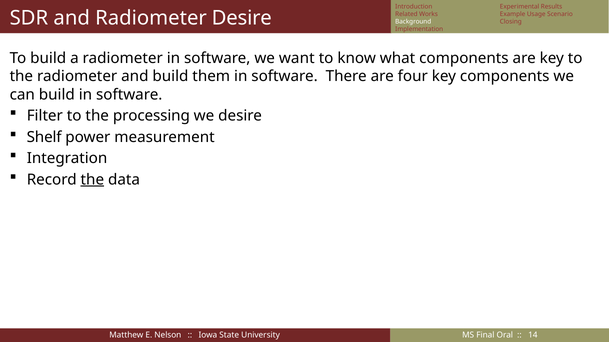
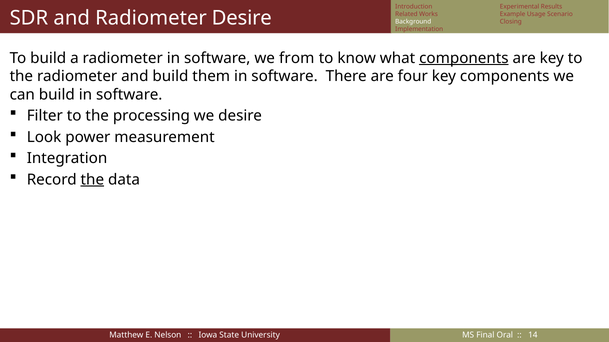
want: want -> from
components at (464, 58) underline: none -> present
Shelf: Shelf -> Look
